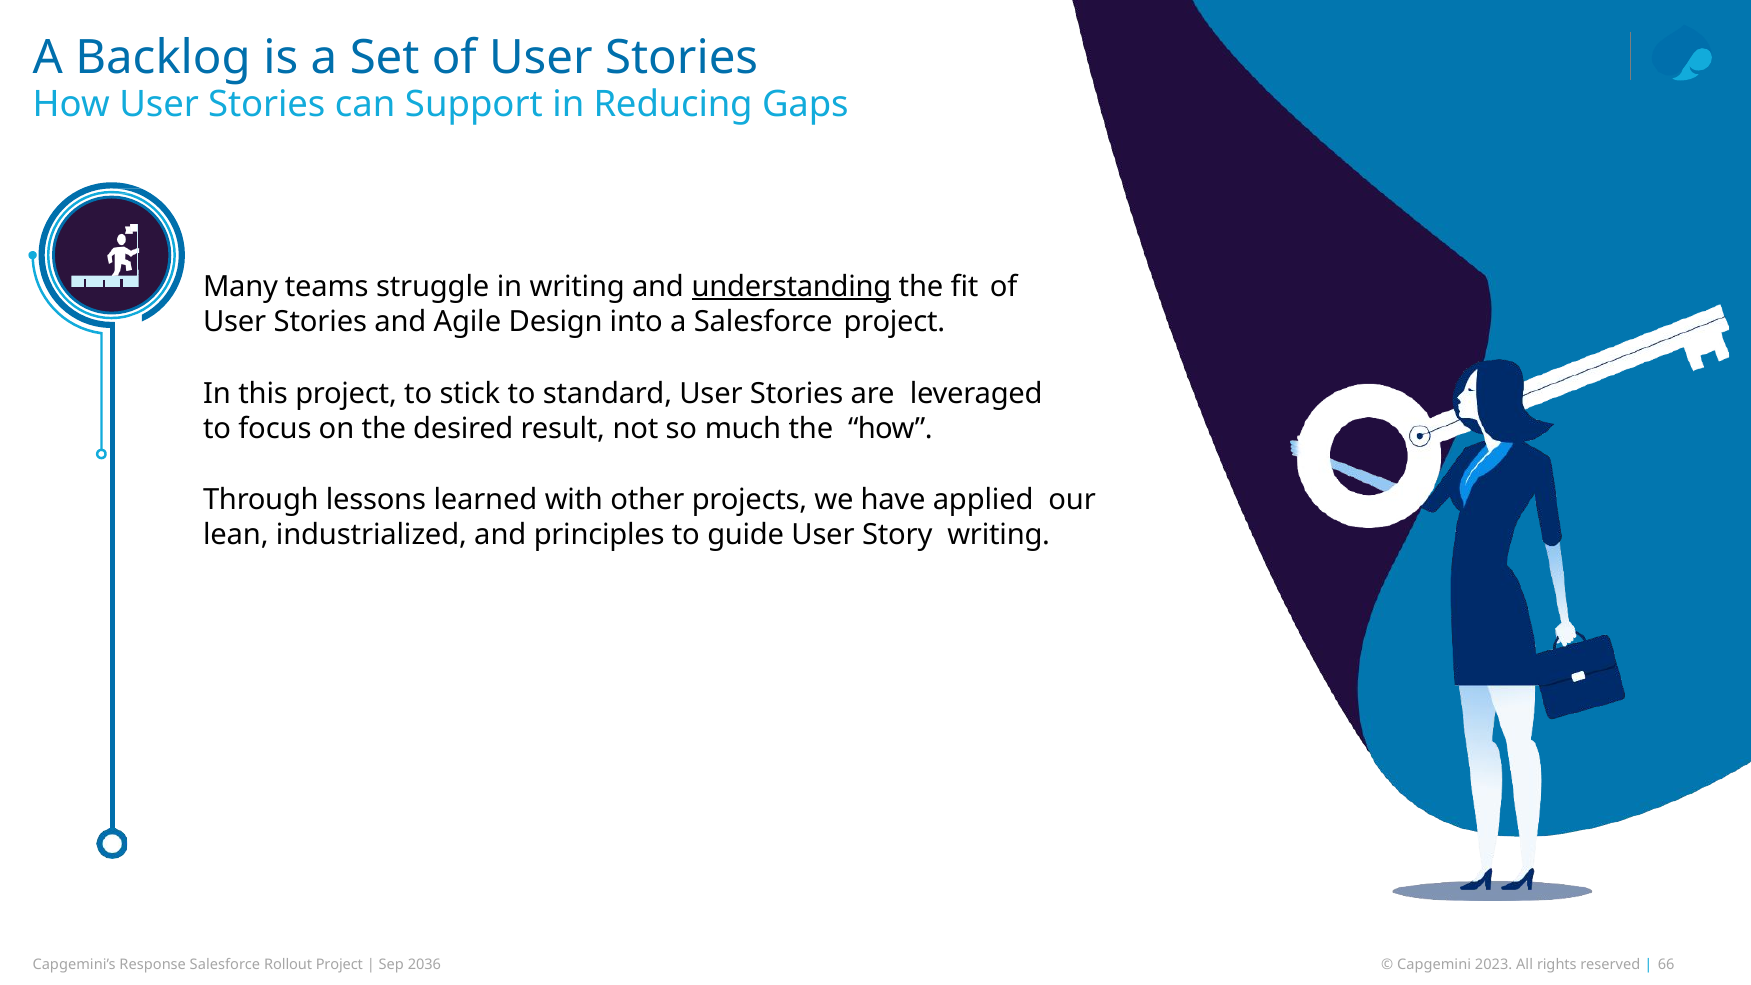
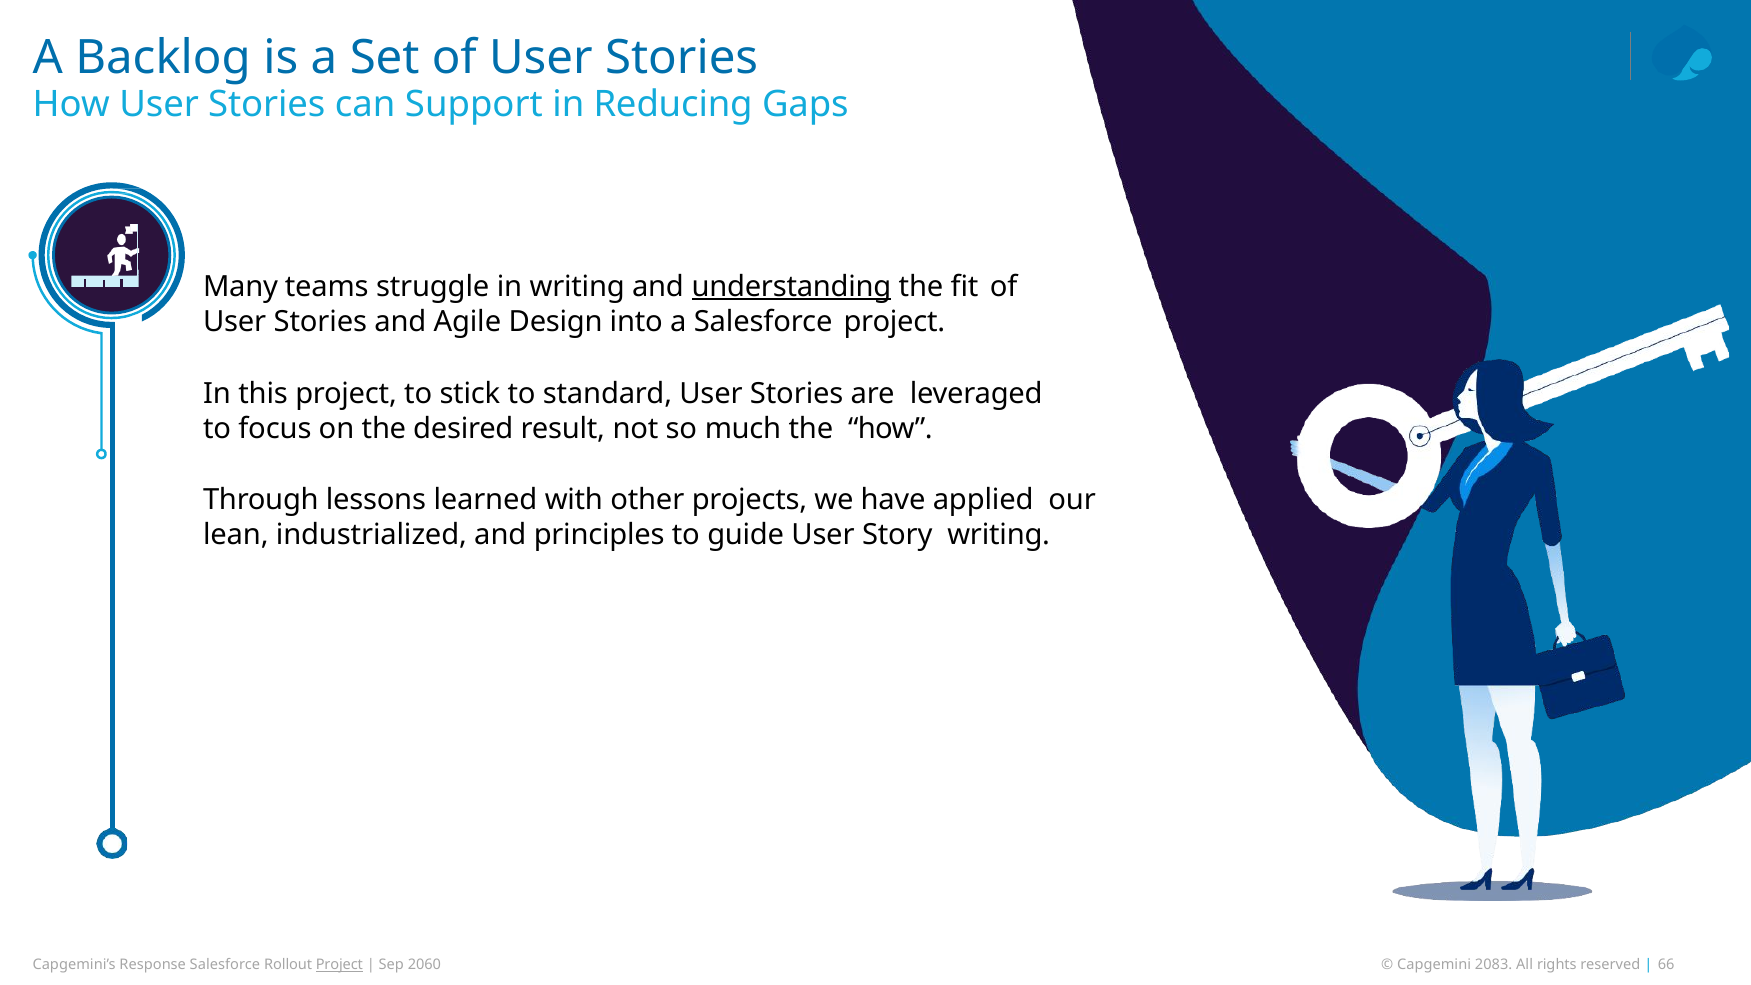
Project at (339, 965) underline: none -> present
2036: 2036 -> 2060
2023: 2023 -> 2083
